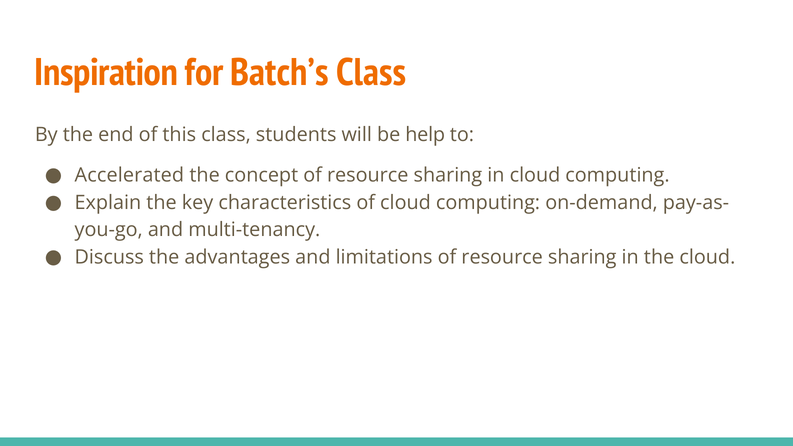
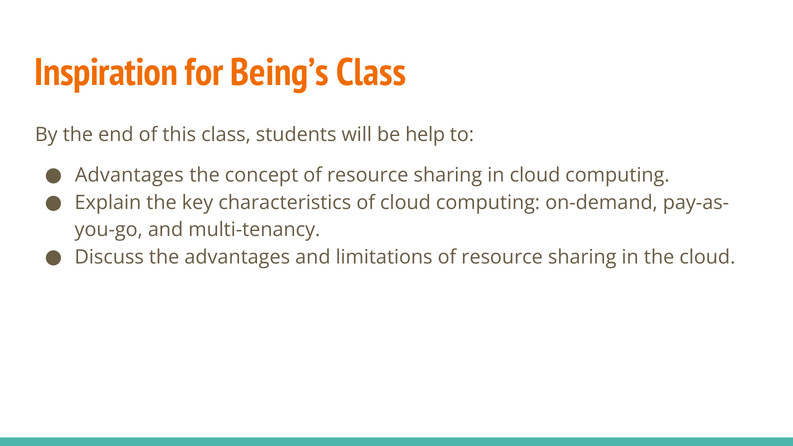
Batch’s: Batch’s -> Being’s
Accelerated at (129, 175): Accelerated -> Advantages
